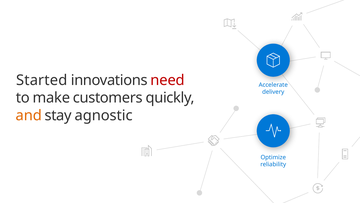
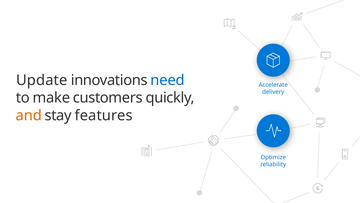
Started: Started -> Update
need colour: red -> blue
agnostic: agnostic -> features
